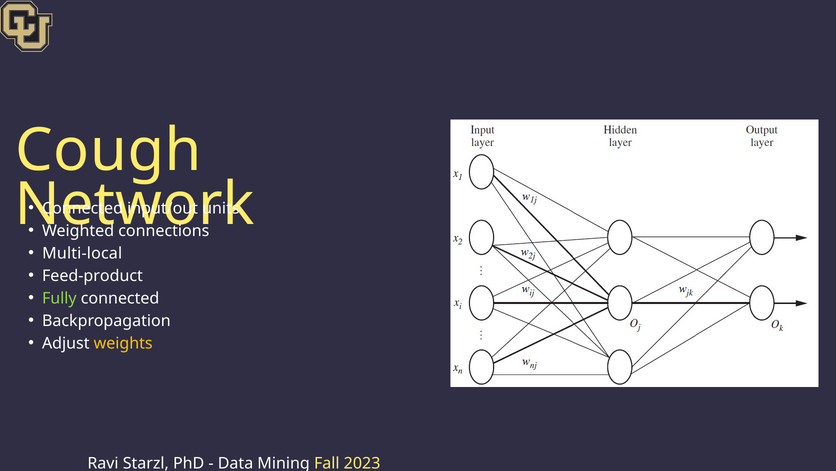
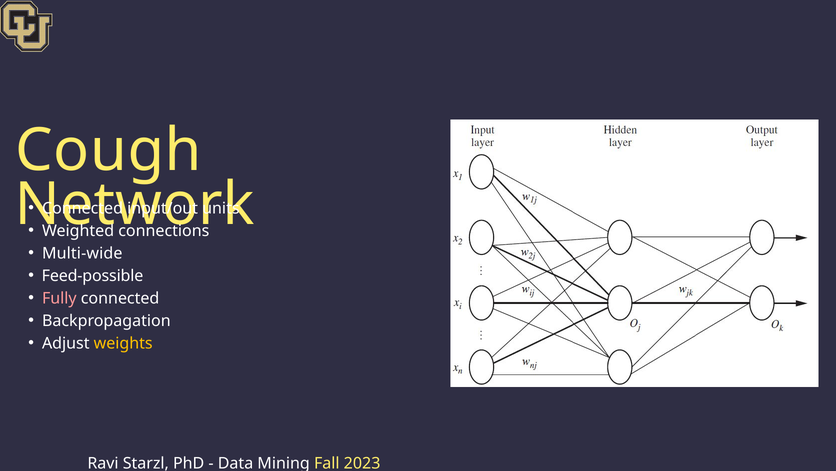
Multi-local: Multi-local -> Multi-wide
Feed-product: Feed-product -> Feed-possible
Fully colour: light green -> pink
